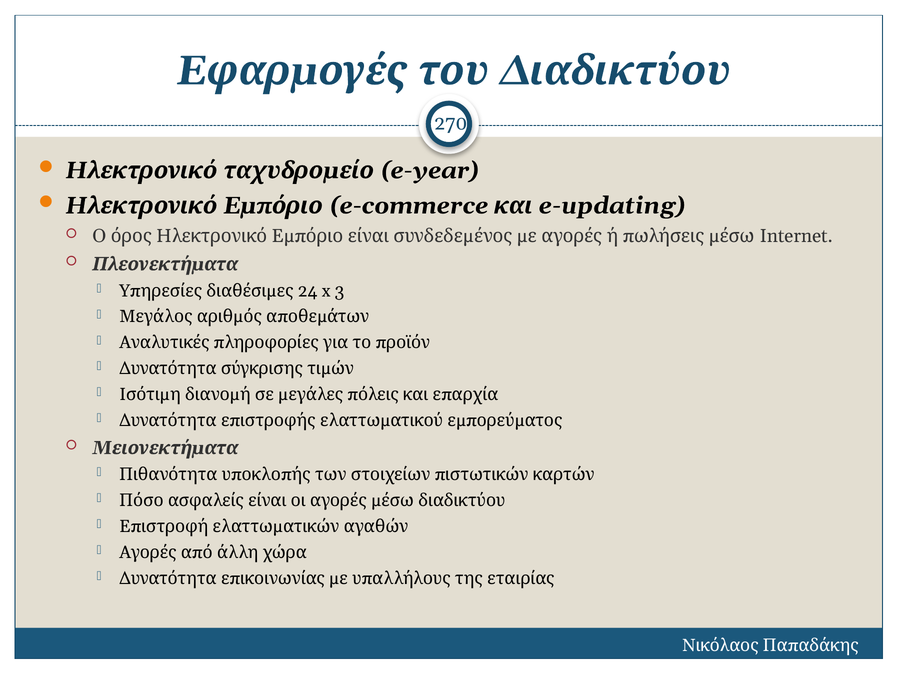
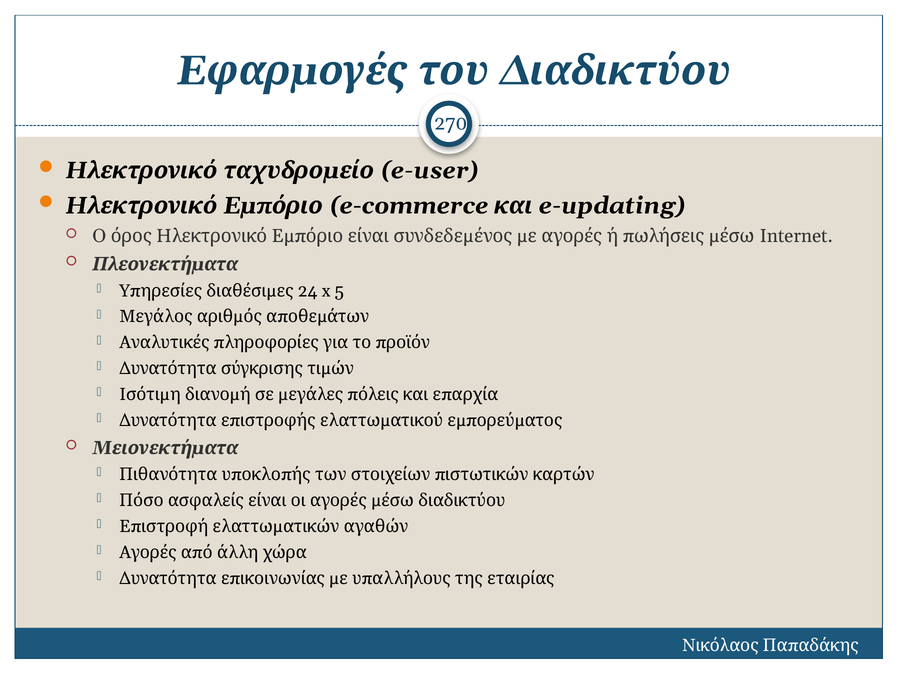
e-year: e-year -> e-user
3: 3 -> 5
